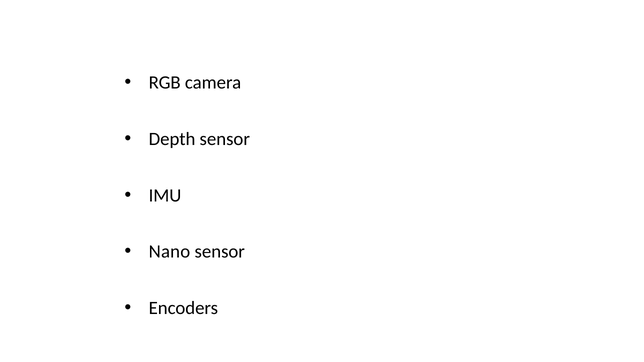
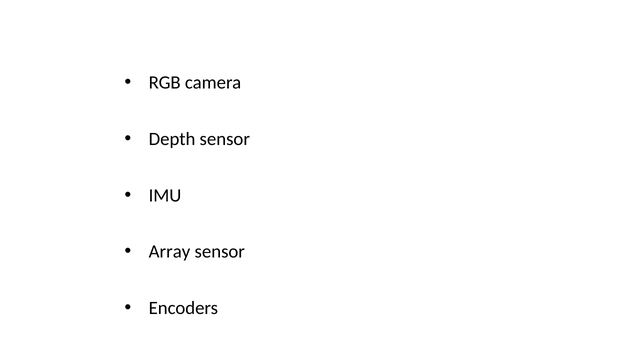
Nano: Nano -> Array
